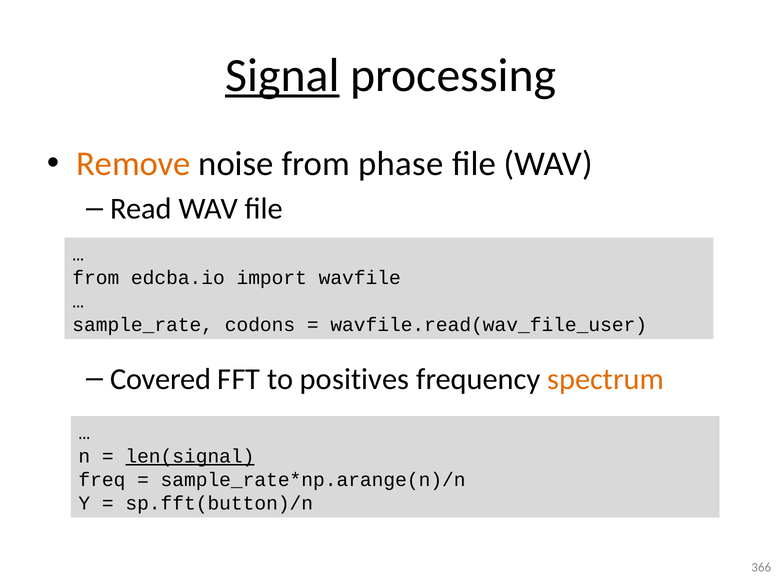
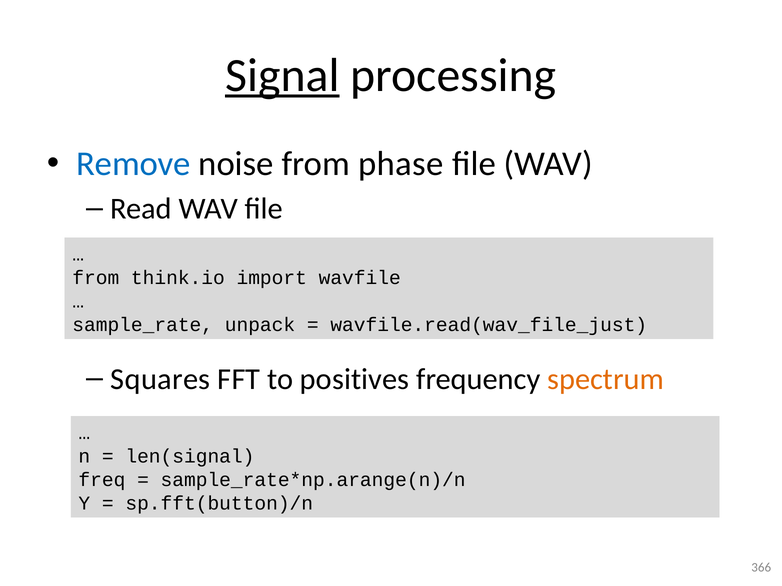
Remove colour: orange -> blue
edcba.io: edcba.io -> think.io
codons: codons -> unpack
wavfile.read(wav_file_user: wavfile.read(wav_file_user -> wavfile.read(wav_file_just
Covered: Covered -> Squares
len(signal underline: present -> none
